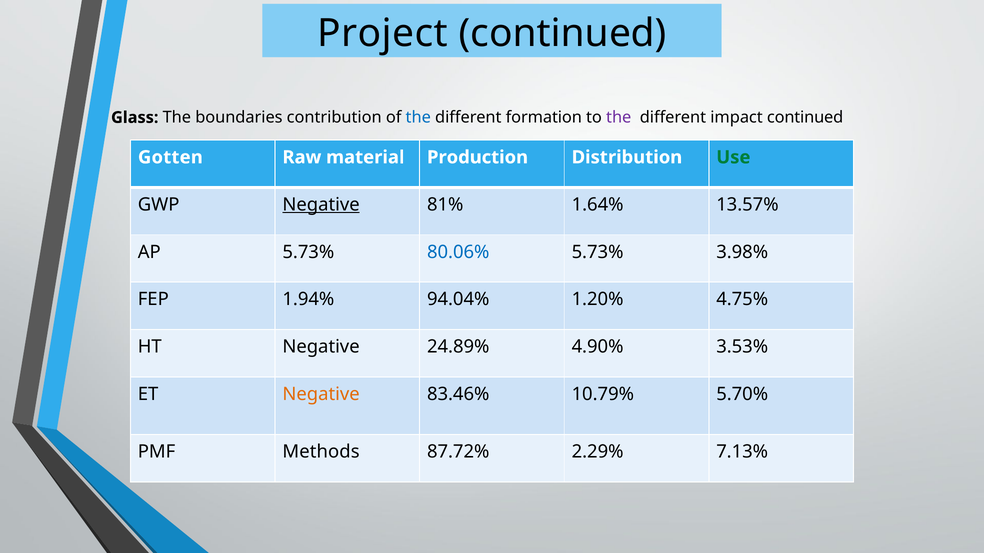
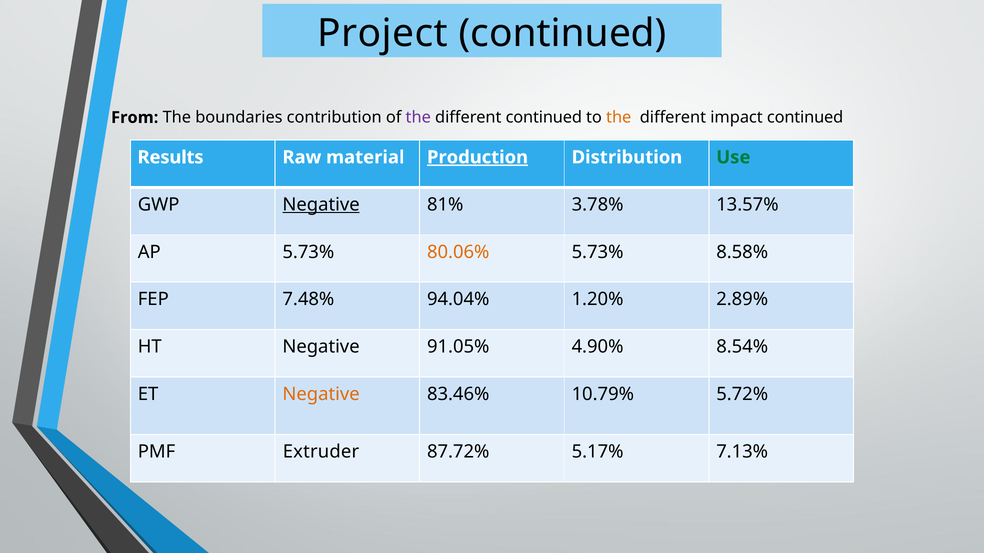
Glass: Glass -> From
the at (418, 118) colour: blue -> purple
different formation: formation -> continued
the at (619, 118) colour: purple -> orange
Gotten: Gotten -> Results
Production underline: none -> present
1.64%: 1.64% -> 3.78%
80.06% colour: blue -> orange
3.98%: 3.98% -> 8.58%
1.94%: 1.94% -> 7.48%
4.75%: 4.75% -> 2.89%
24.89%: 24.89% -> 91.05%
3.53%: 3.53% -> 8.54%
5.70%: 5.70% -> 5.72%
Methods: Methods -> Extruder
2.29%: 2.29% -> 5.17%
